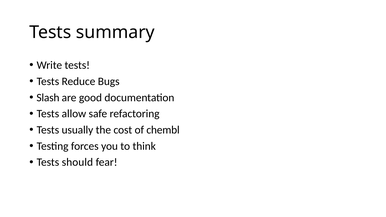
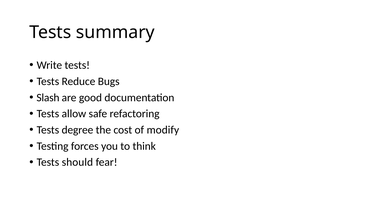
usually: usually -> degree
chembl: chembl -> modify
